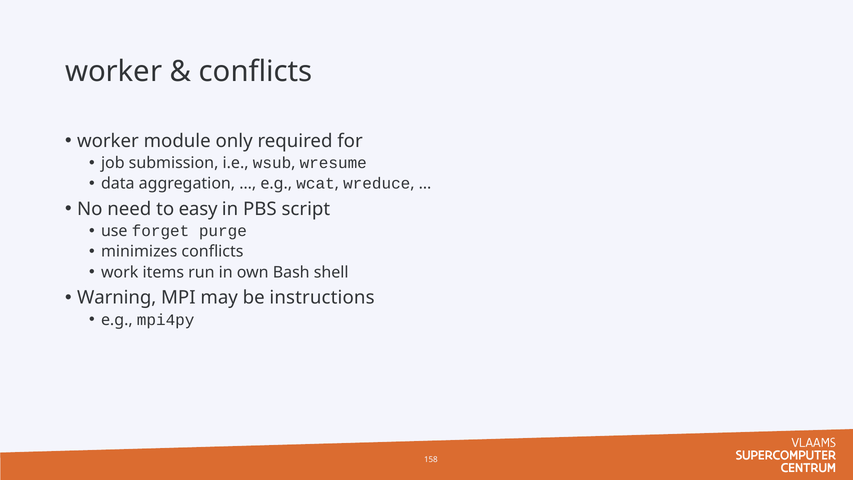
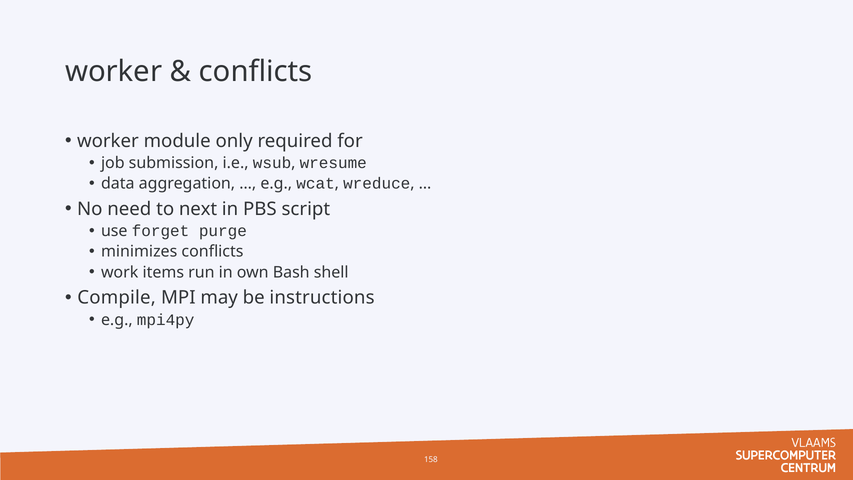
easy: easy -> next
Warning: Warning -> Compile
